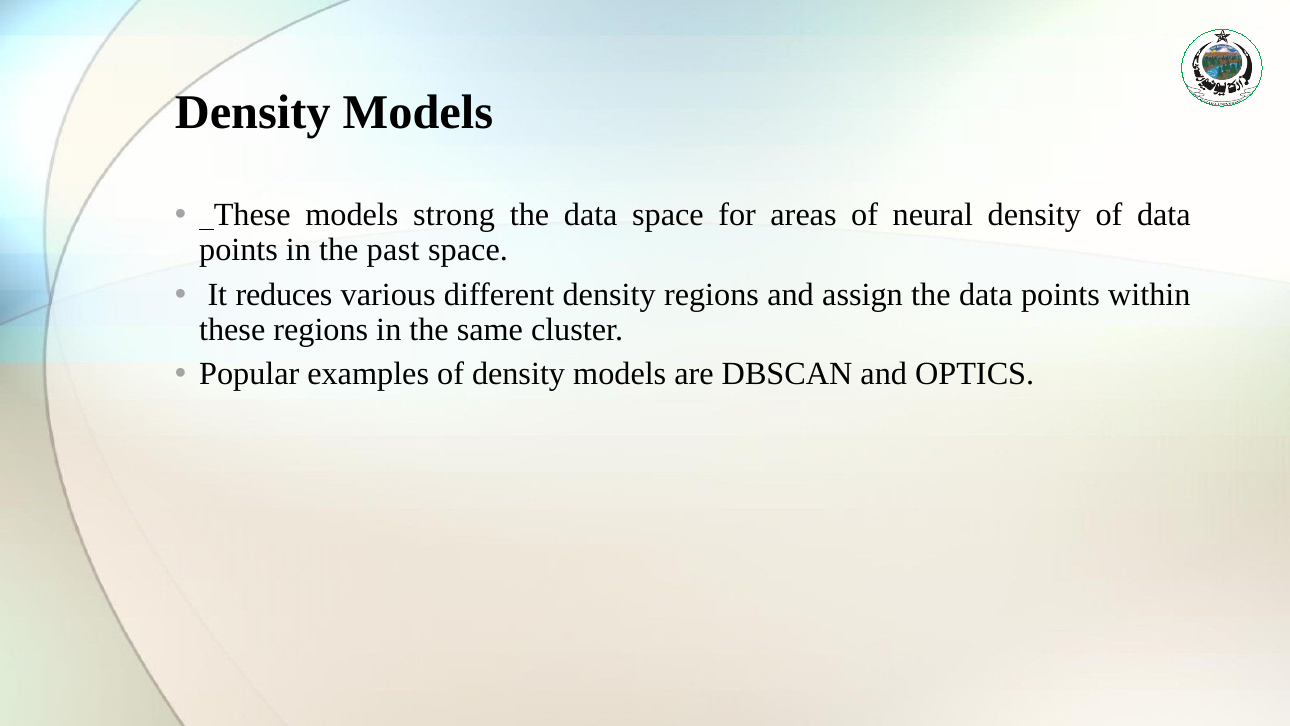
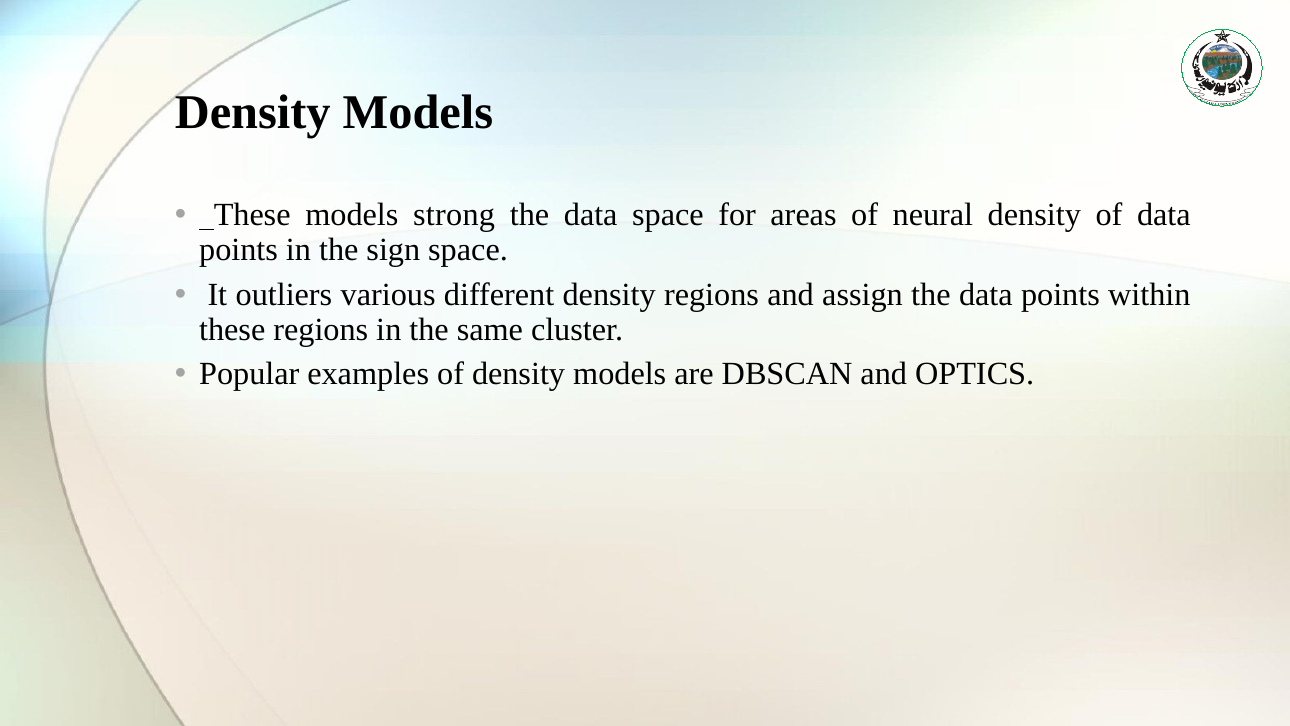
past: past -> sign
reduces: reduces -> outliers
